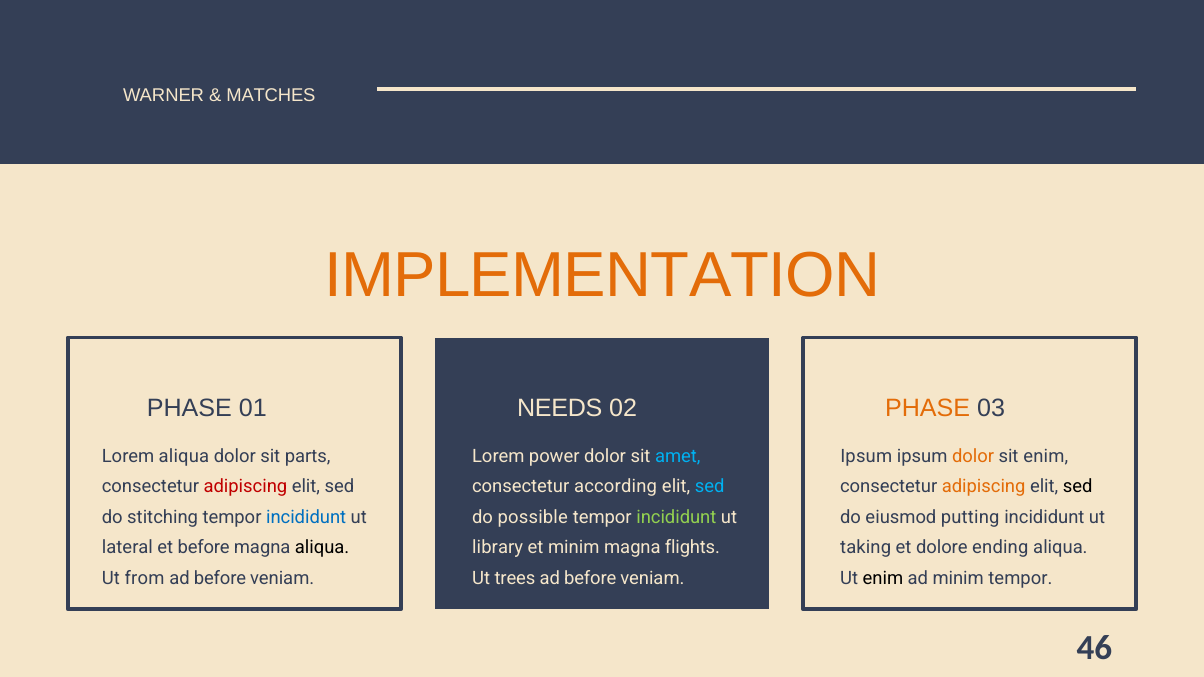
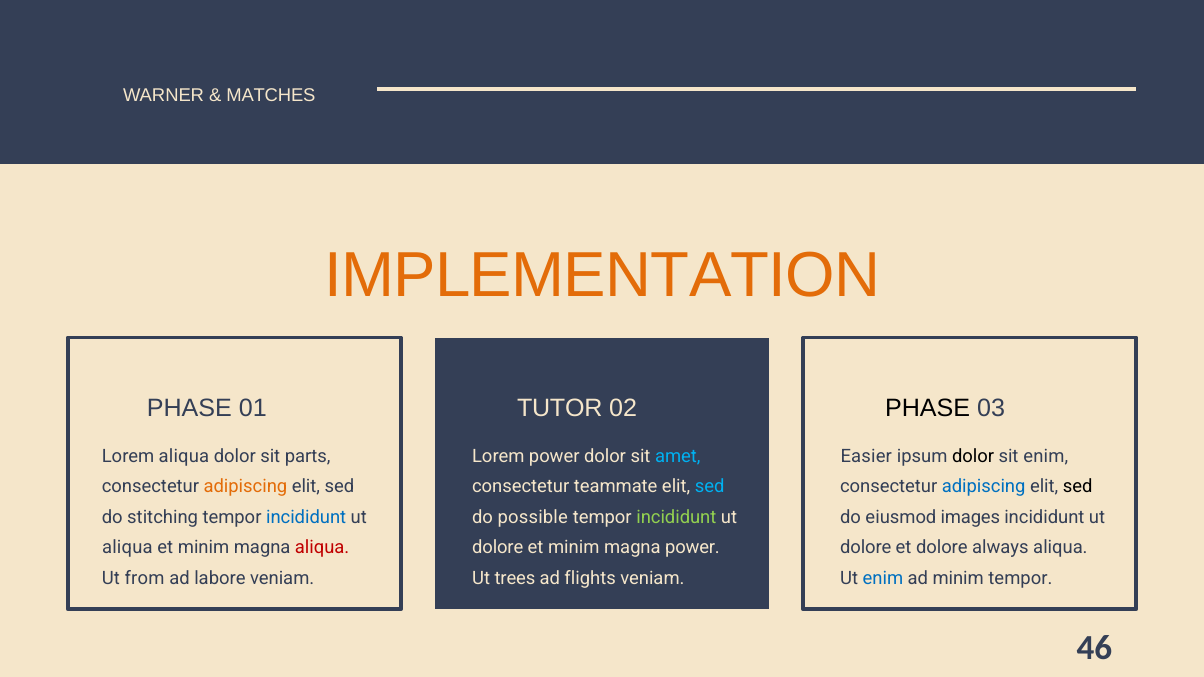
NEEDS: NEEDS -> TUTOR
PHASE at (928, 408) colour: orange -> black
Ipsum at (866, 456): Ipsum -> Easier
dolor at (973, 456) colour: orange -> black
adipiscing at (245, 487) colour: red -> orange
according: according -> teammate
adipiscing at (984, 487) colour: orange -> blue
putting: putting -> images
lateral at (127, 548): lateral -> aliqua
before at (204, 548): before -> minim
aliqua at (322, 548) colour: black -> red
library at (498, 548): library -> dolore
magna flights: flights -> power
taking at (866, 548): taking -> dolore
ending: ending -> always
before at (220, 579): before -> labore
before at (590, 579): before -> flights
enim at (883, 579) colour: black -> blue
